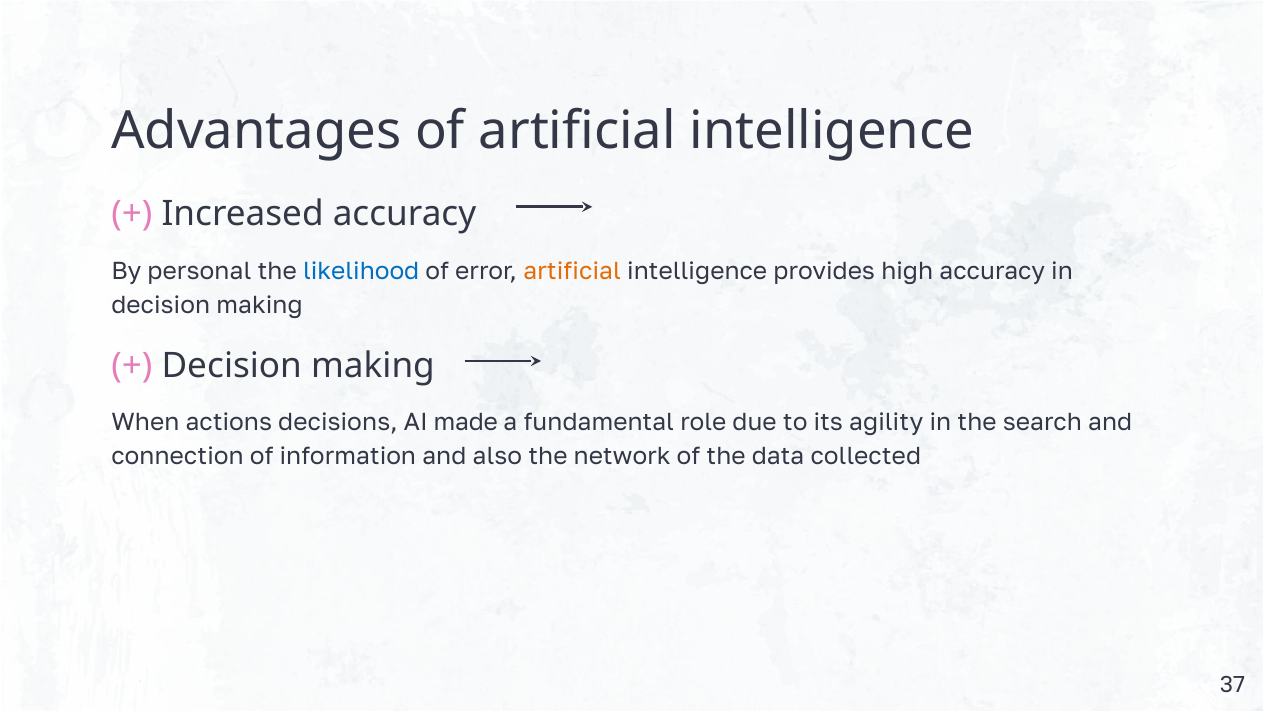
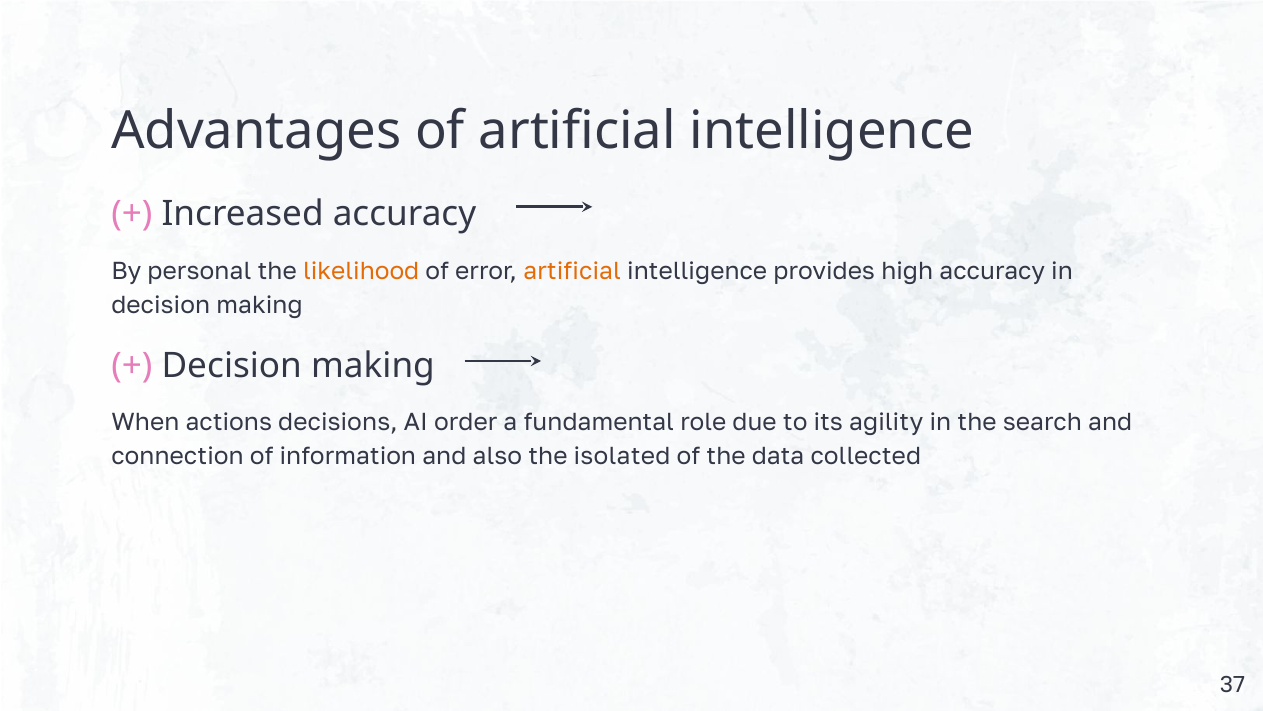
likelihood colour: blue -> orange
made: made -> order
network: network -> isolated
